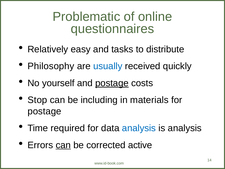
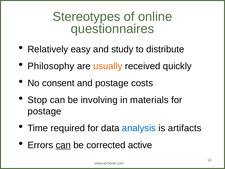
Problematic: Problematic -> Stereotypes
tasks: tasks -> study
usually colour: blue -> orange
yourself: yourself -> consent
postage at (112, 83) underline: present -> none
including: including -> involving
is analysis: analysis -> artifacts
